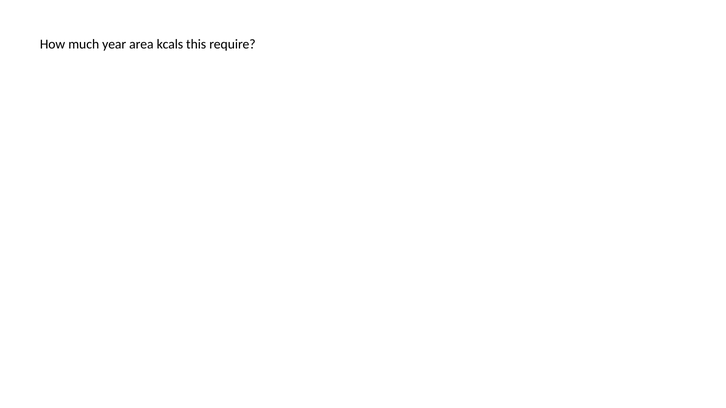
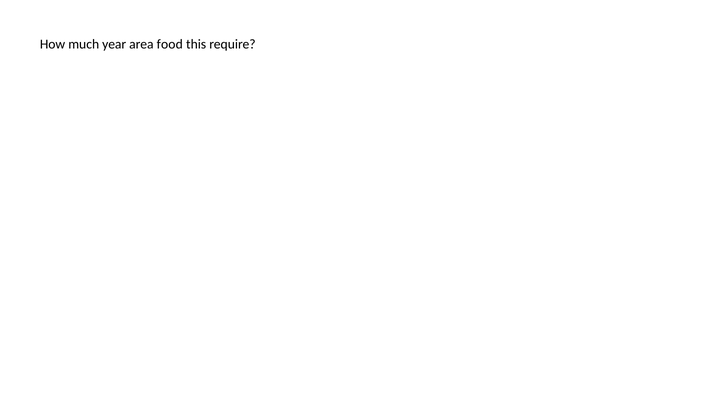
kcals: kcals -> food
